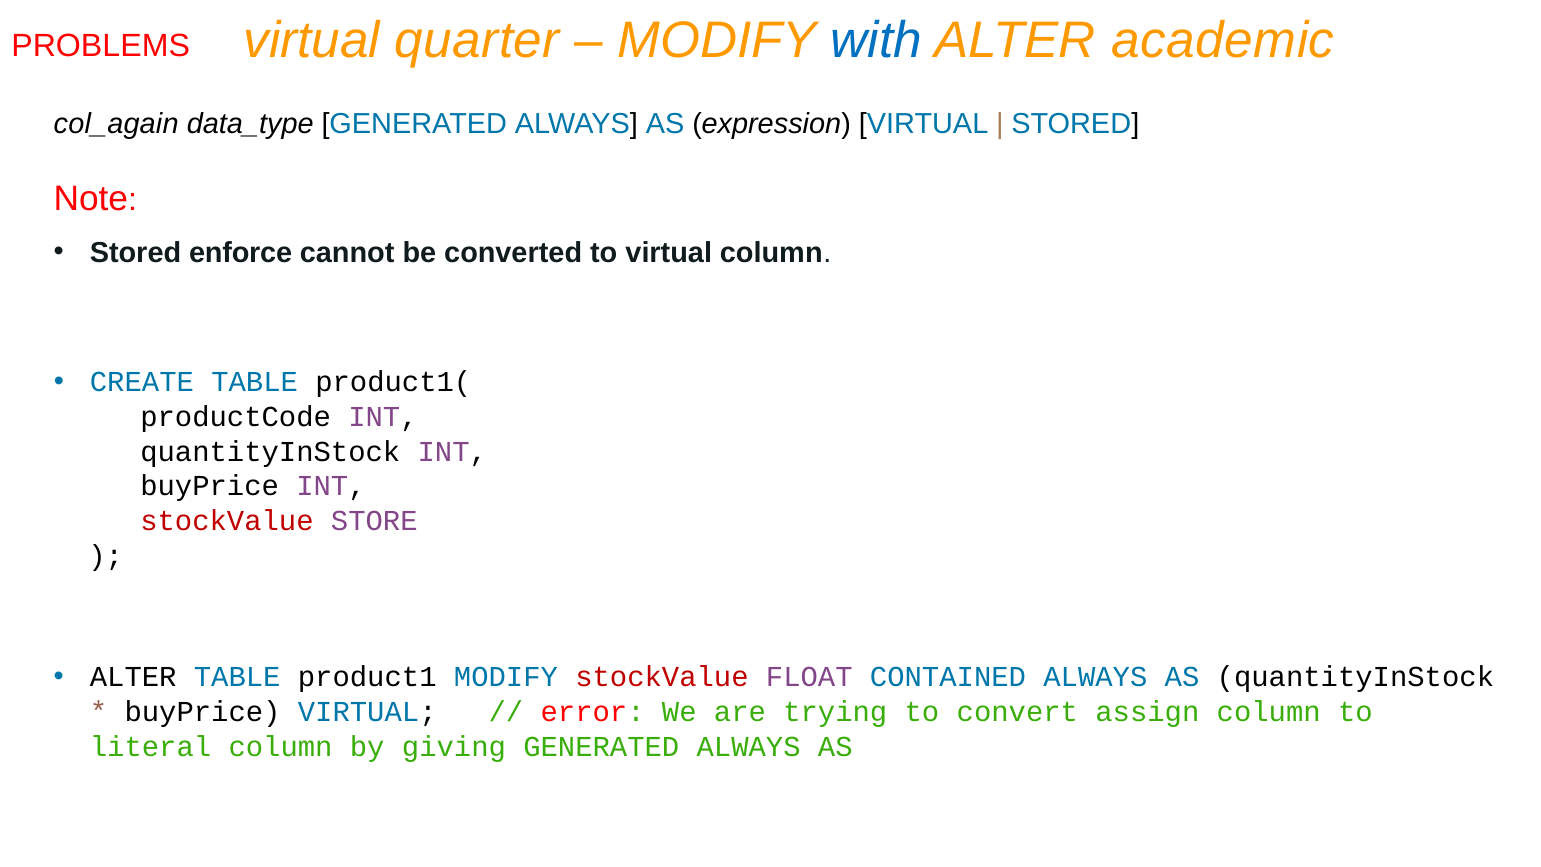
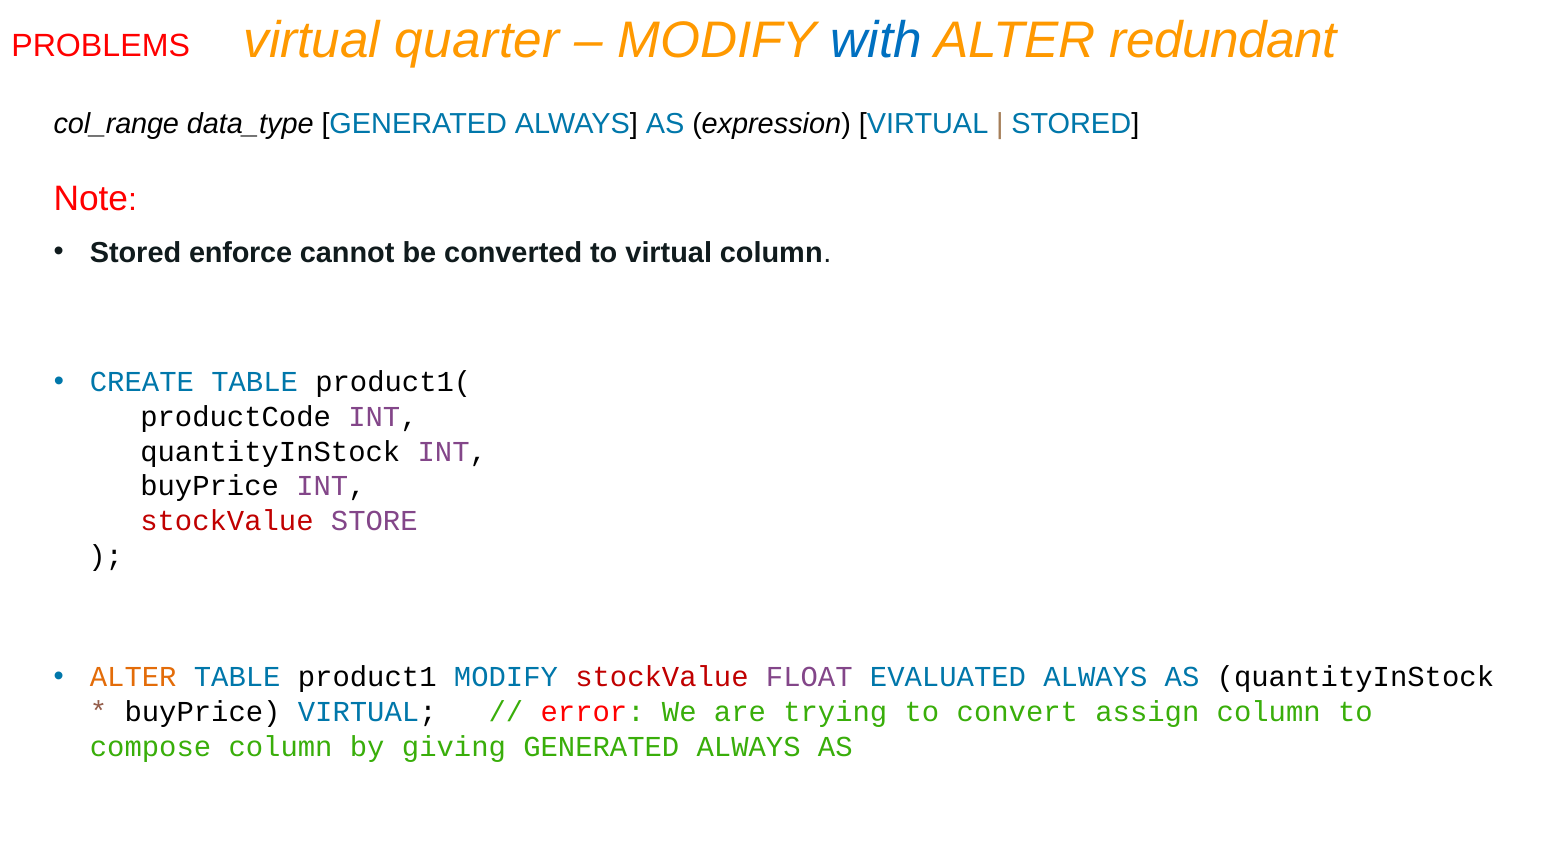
academic: academic -> redundant
col_again: col_again -> col_range
ALTER at (133, 677) colour: black -> orange
CONTAINED: CONTAINED -> EVALUATED
literal: literal -> compose
